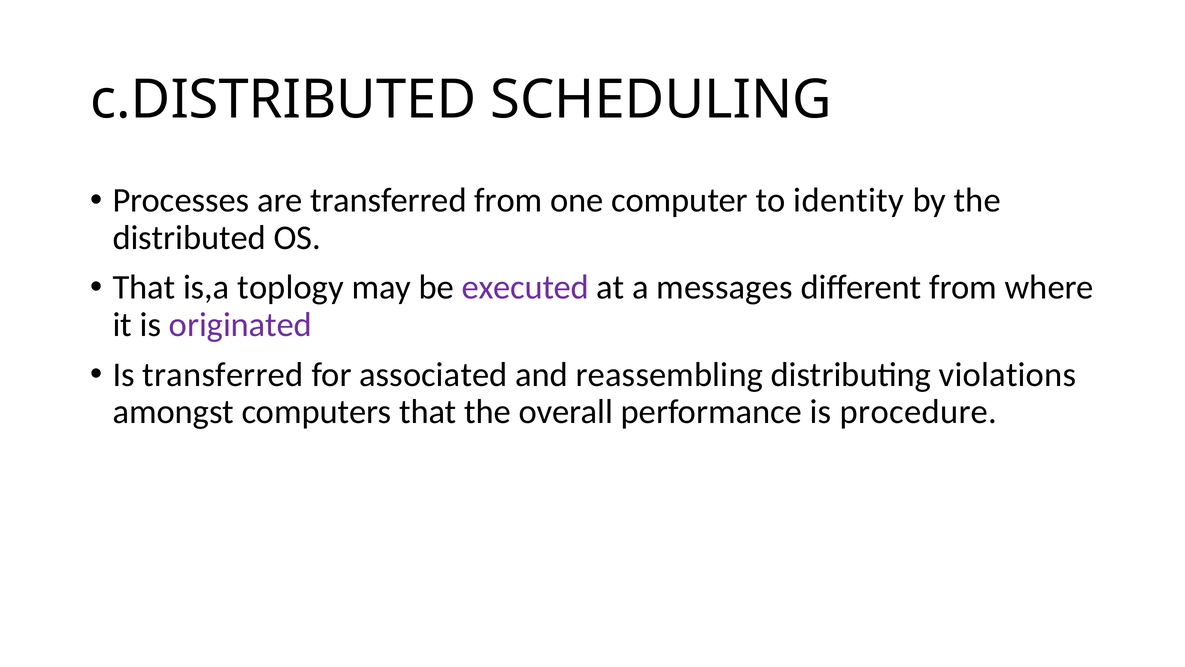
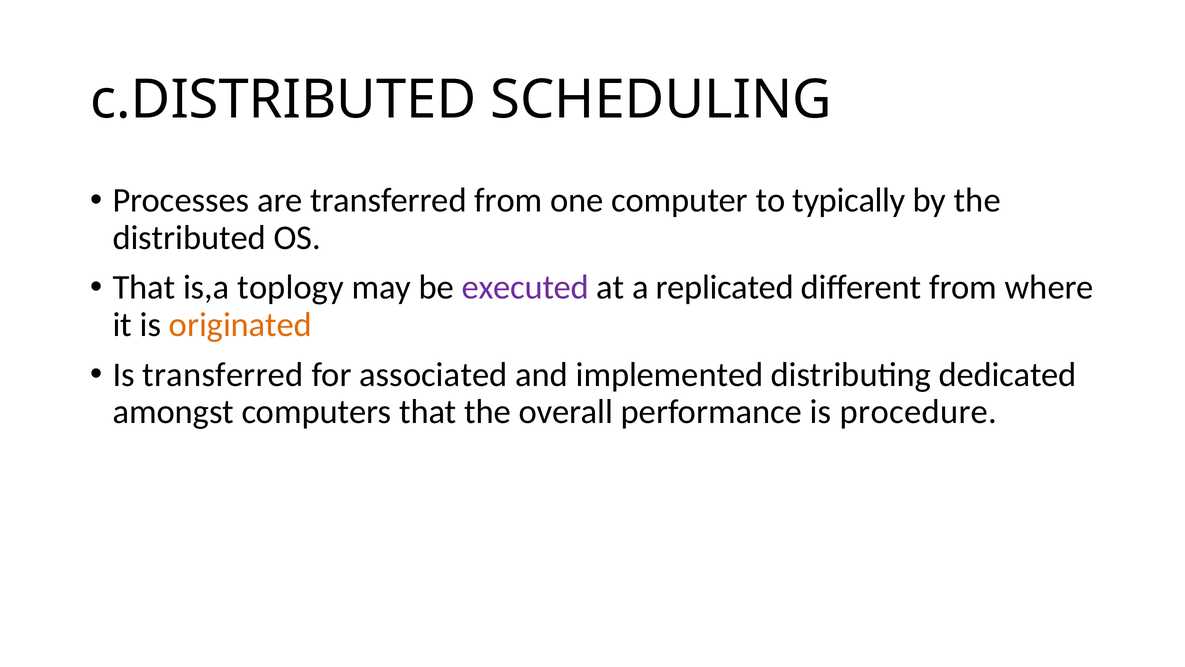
identity: identity -> typically
messages: messages -> replicated
originated colour: purple -> orange
reassembling: reassembling -> implemented
violations: violations -> dedicated
